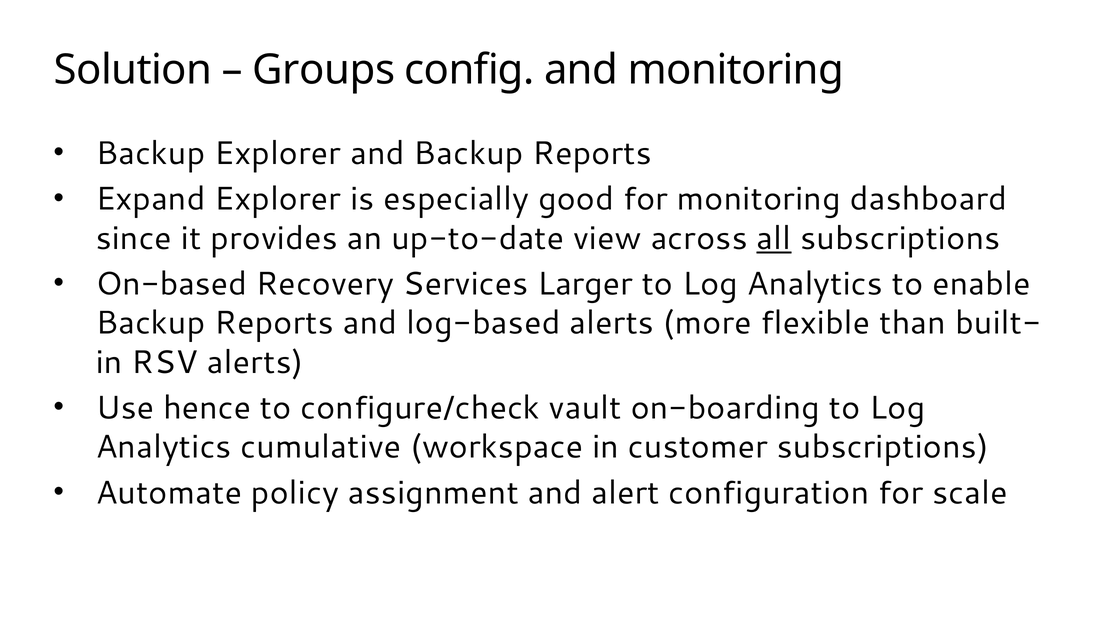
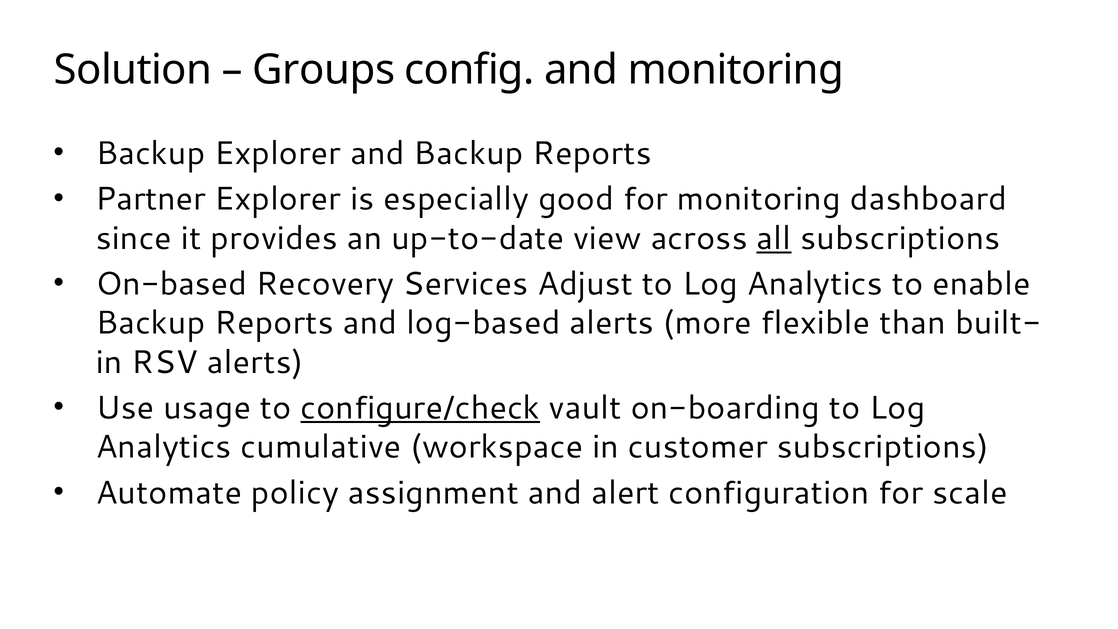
Expand: Expand -> Partner
Larger: Larger -> Adjust
hence: hence -> usage
configure/check underline: none -> present
